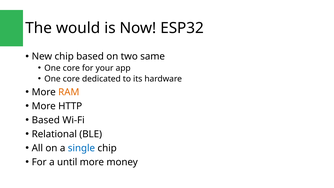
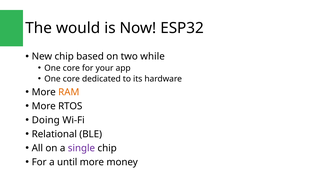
same: same -> while
HTTP: HTTP -> RTOS
Based at (46, 120): Based -> Doing
single colour: blue -> purple
